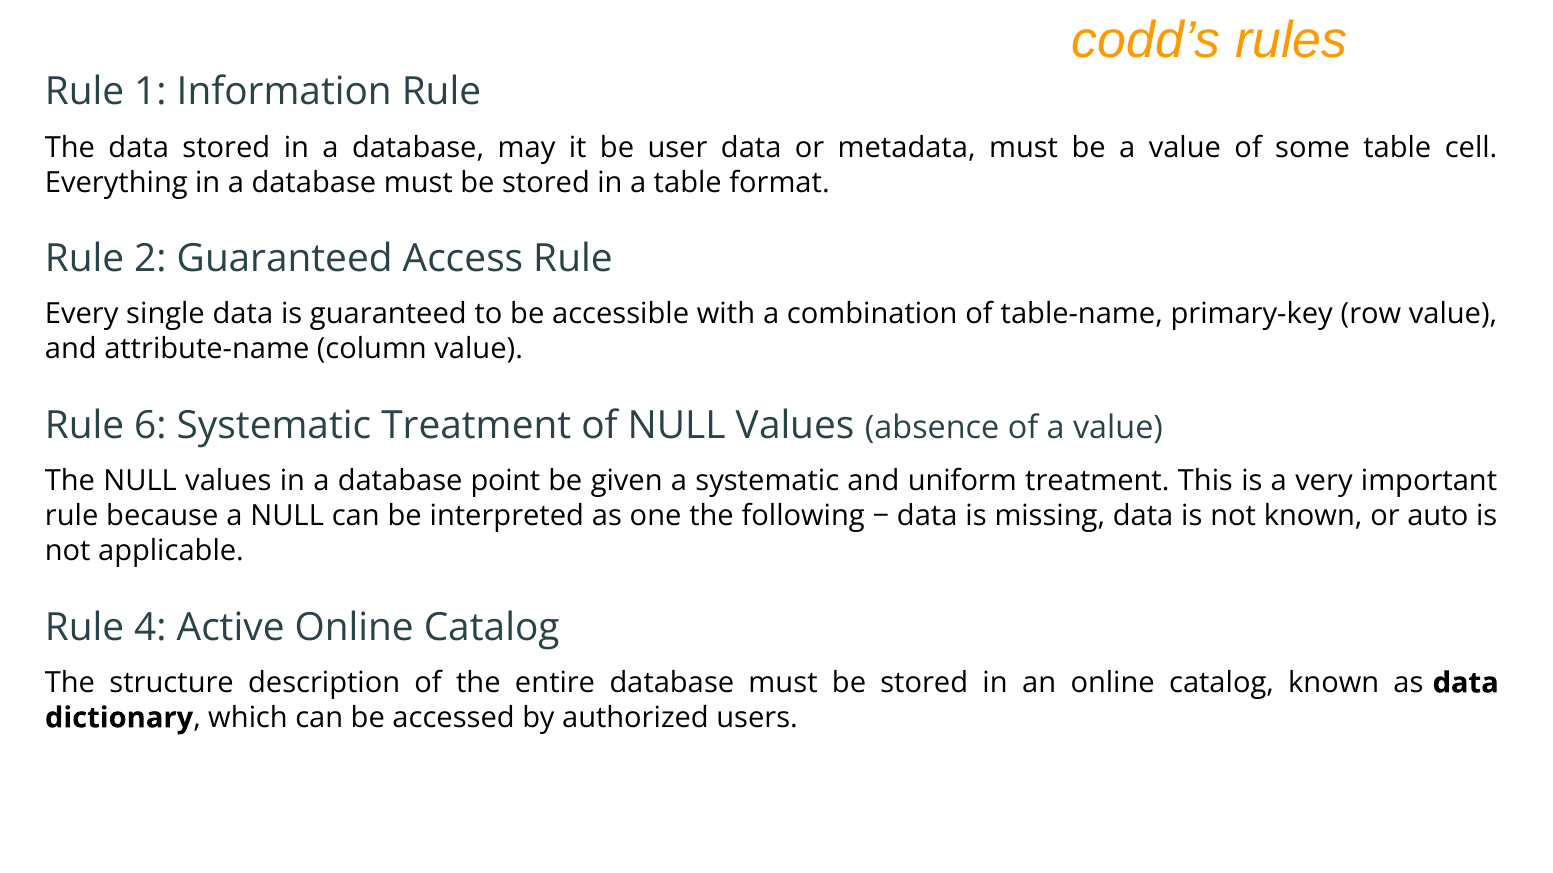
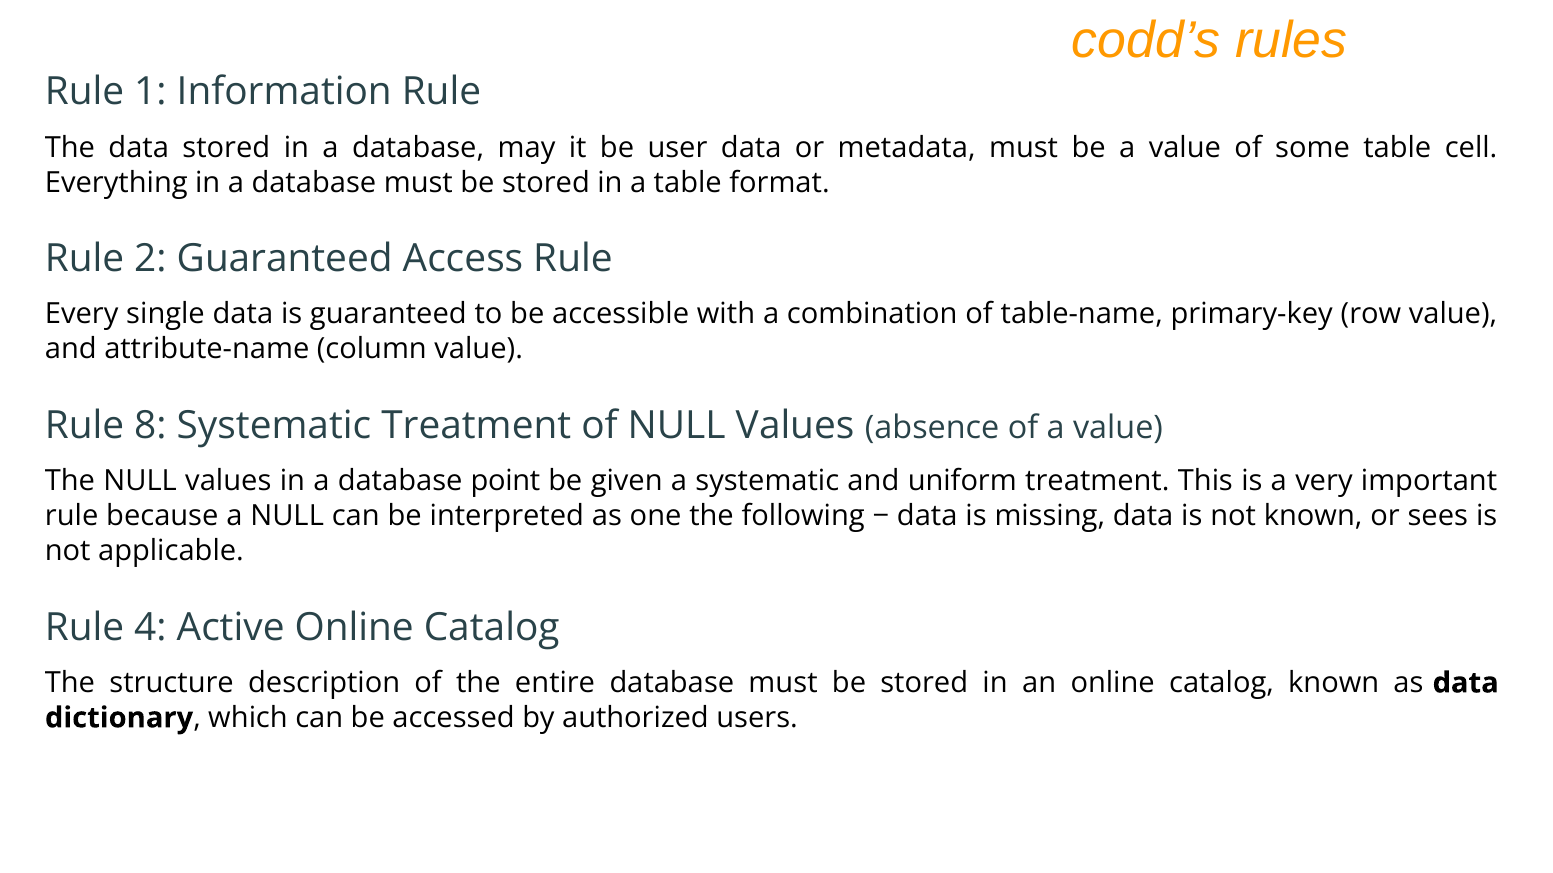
6: 6 -> 8
auto: auto -> sees
